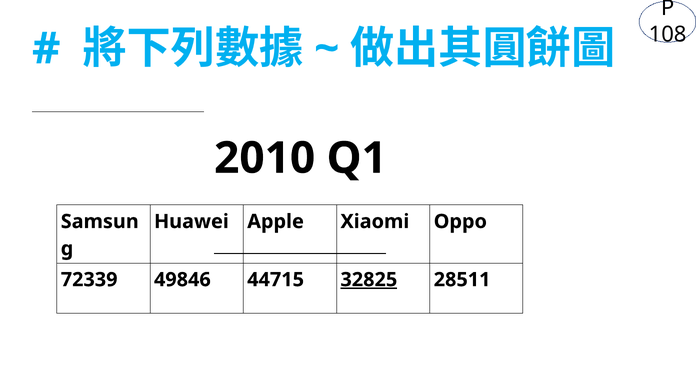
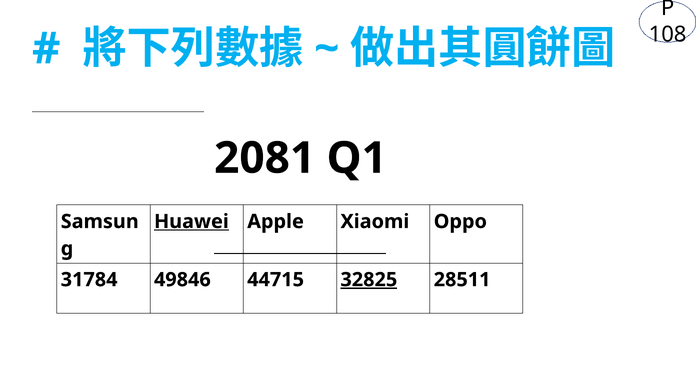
2010: 2010 -> 2081
Huawei underline: none -> present
72339: 72339 -> 31784
